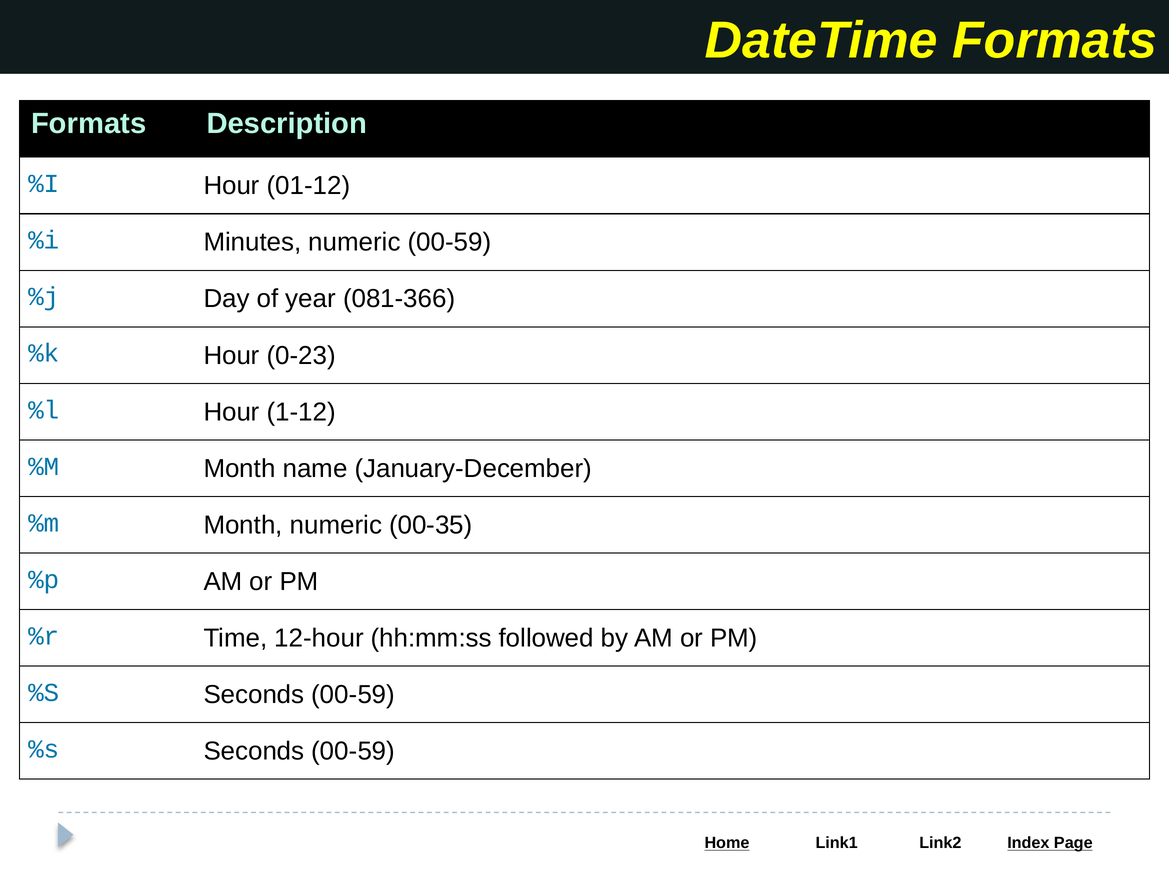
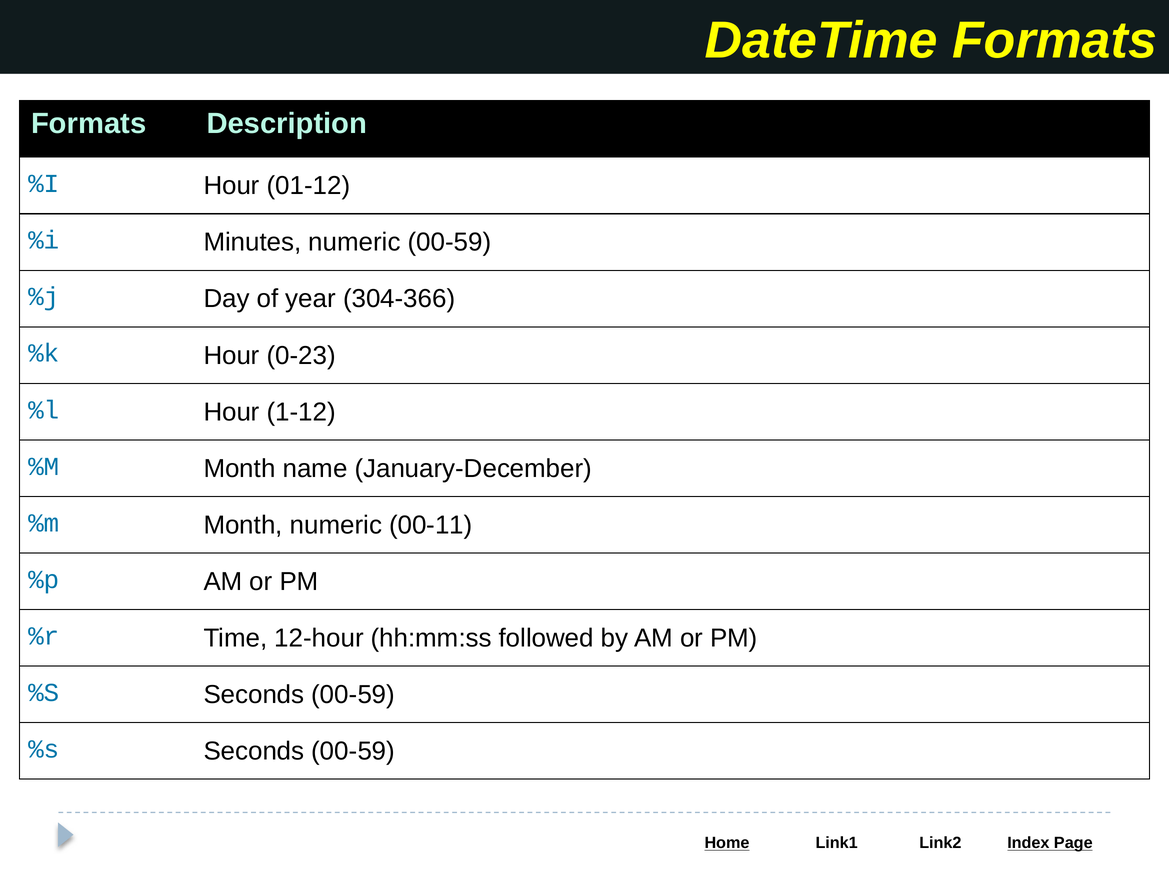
081-366: 081-366 -> 304-366
00-35: 00-35 -> 00-11
